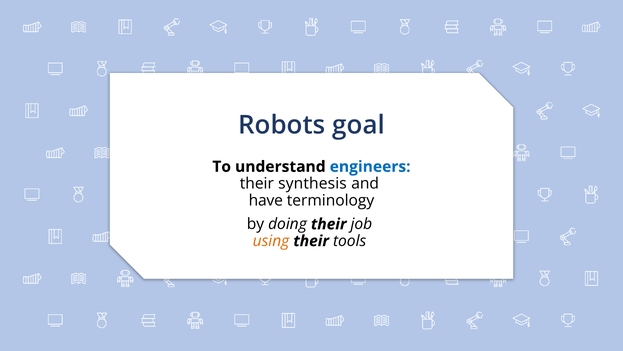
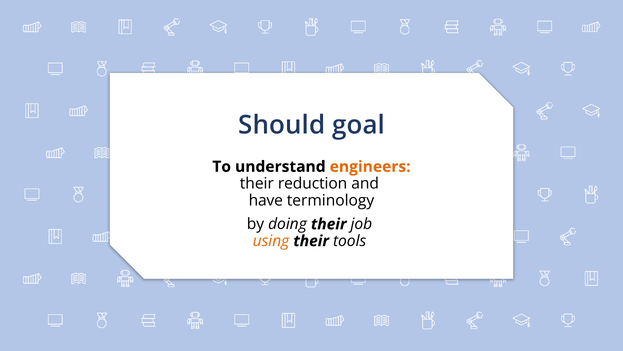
Robots: Robots -> Should
engineers colour: blue -> orange
synthesis: synthesis -> reduction
